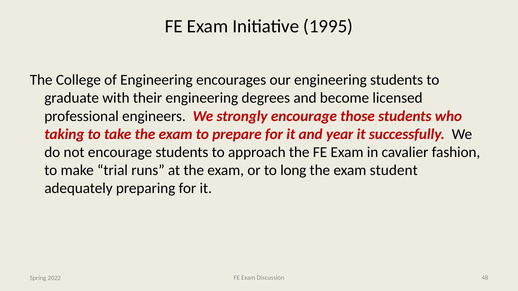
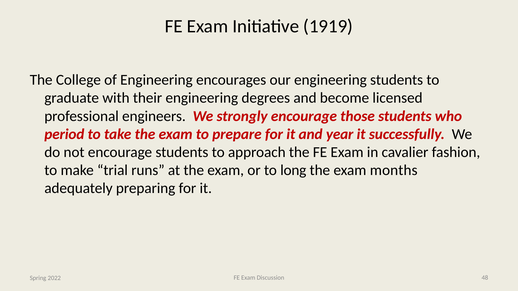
1995: 1995 -> 1919
taking: taking -> period
student: student -> months
